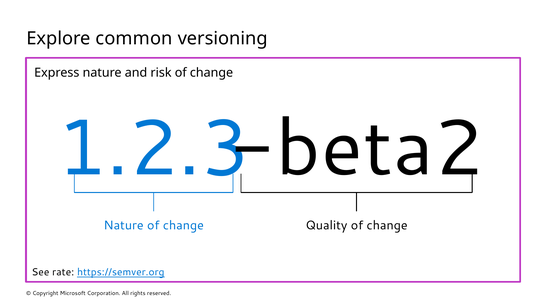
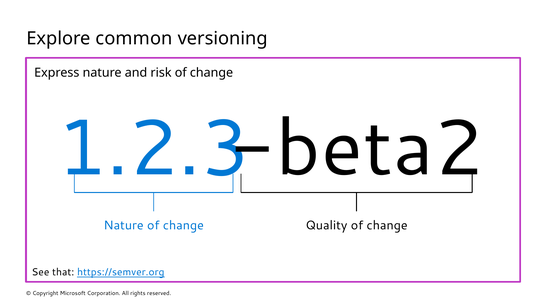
rate: rate -> that
